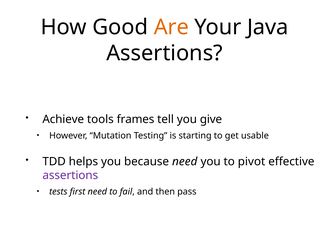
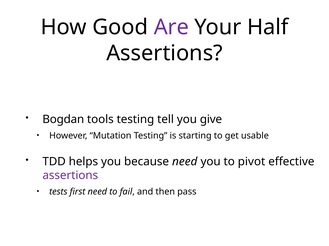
Are colour: orange -> purple
Java: Java -> Half
Achieve: Achieve -> Bogdan
tools frames: frames -> testing
